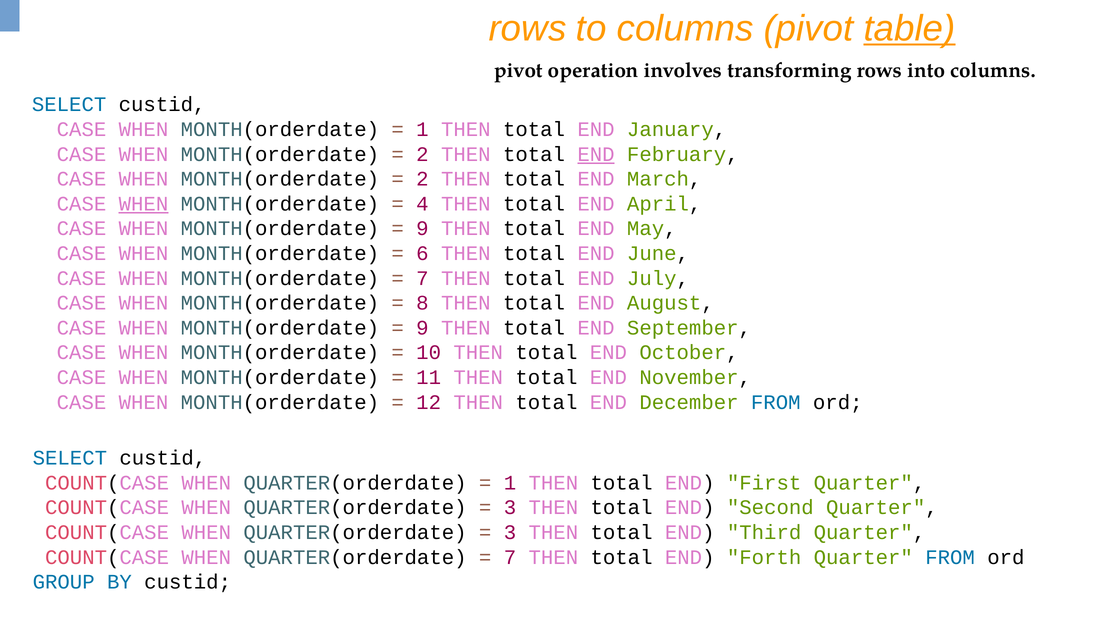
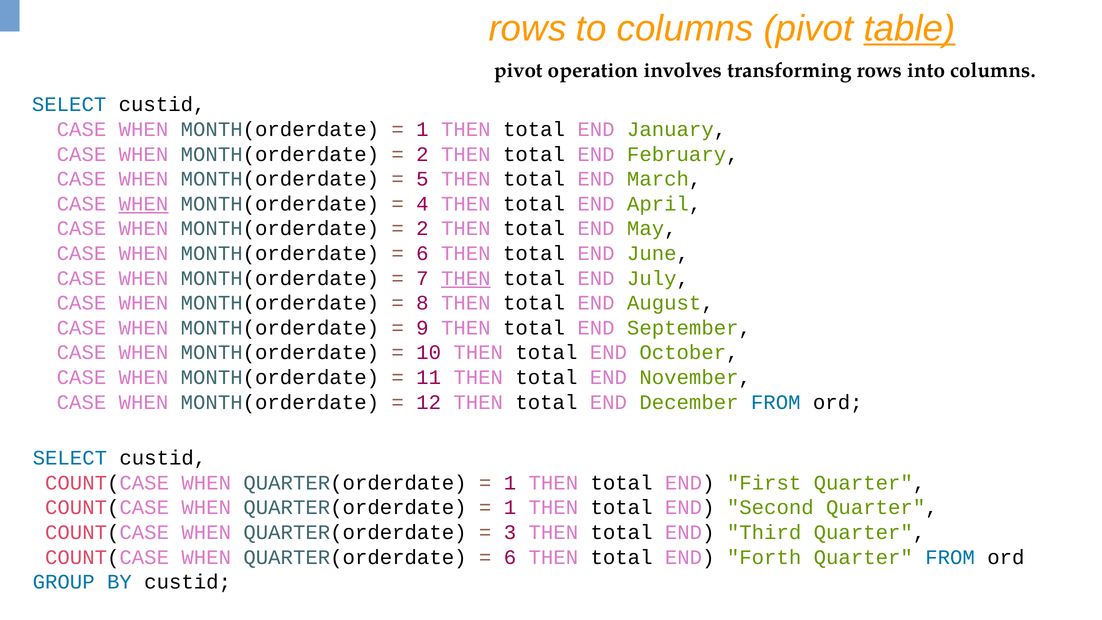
END at (596, 154) underline: present -> none
2 at (422, 179): 2 -> 5
9 at (422, 229): 9 -> 2
THEN at (466, 278) underline: none -> present
3 at (510, 508): 3 -> 1
7 at (510, 557): 7 -> 6
